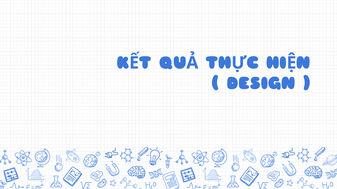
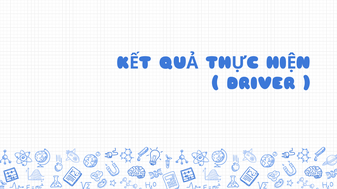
DESIGN: DESIGN -> DRIVER
